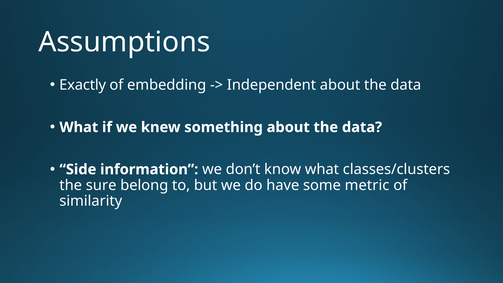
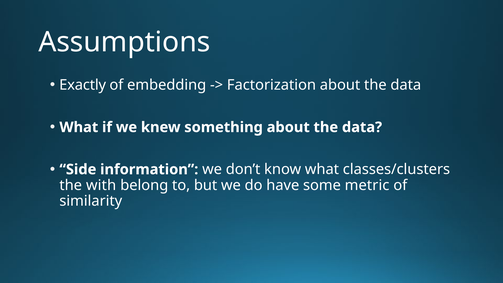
Independent: Independent -> Factorization
sure: sure -> with
